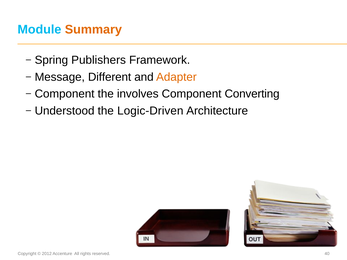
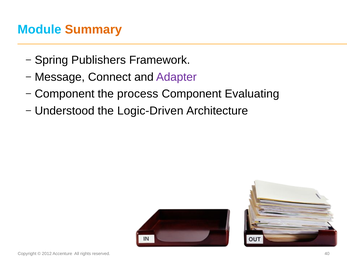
Different: Different -> Connect
Adapter colour: orange -> purple
involves: involves -> process
Converting: Converting -> Evaluating
